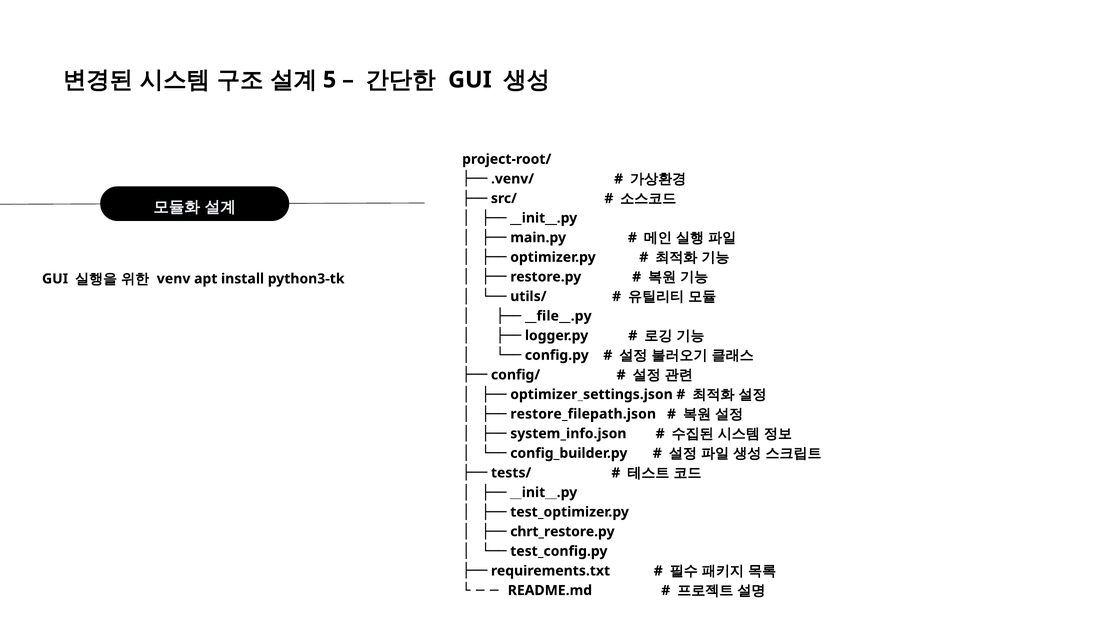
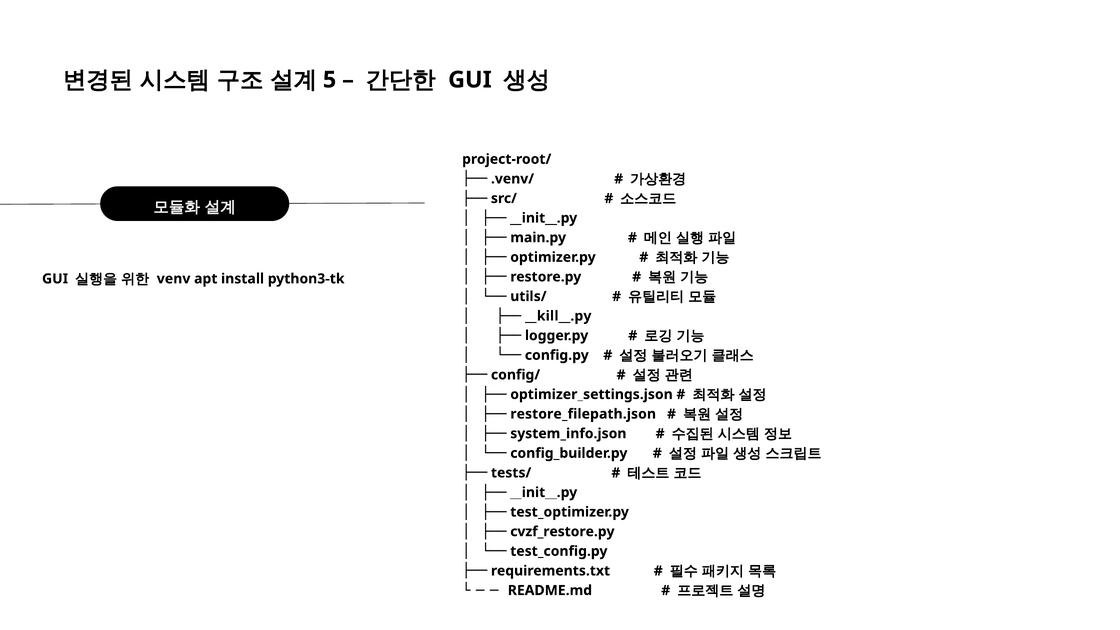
__file__.py: __file__.py -> __kill__.py
chrt_restore.py: chrt_restore.py -> cvzf_restore.py
